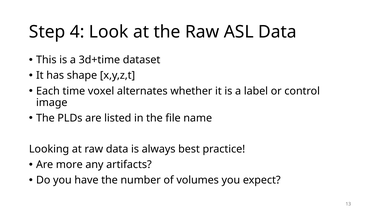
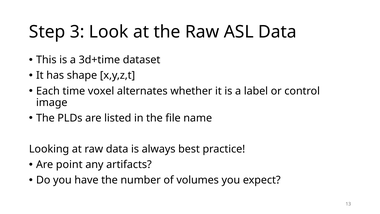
4: 4 -> 3
more: more -> point
